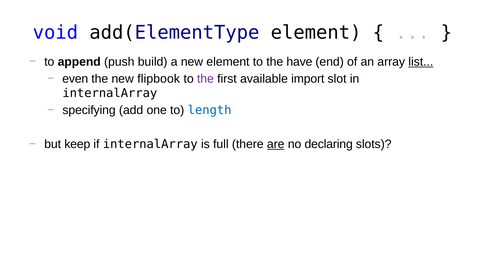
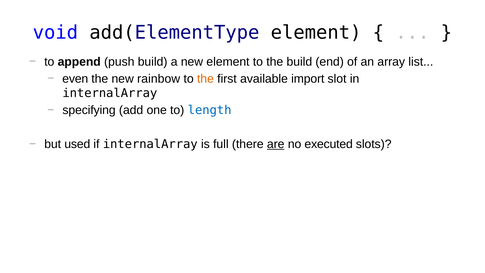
the have: have -> build
list underline: present -> none
flipbook: flipbook -> rainbow
the at (205, 79) colour: purple -> orange
keep: keep -> used
declaring: declaring -> executed
